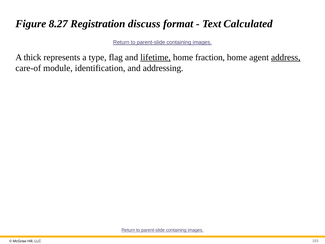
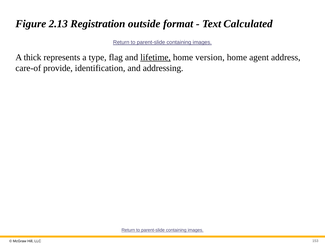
8.27: 8.27 -> 2.13
discuss: discuss -> outside
fraction: fraction -> version
address underline: present -> none
module: module -> provide
